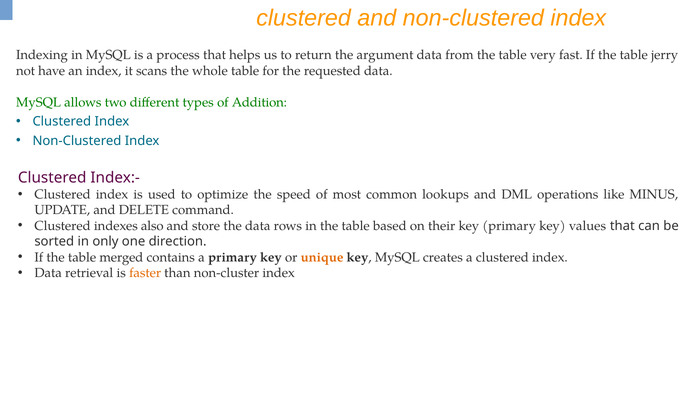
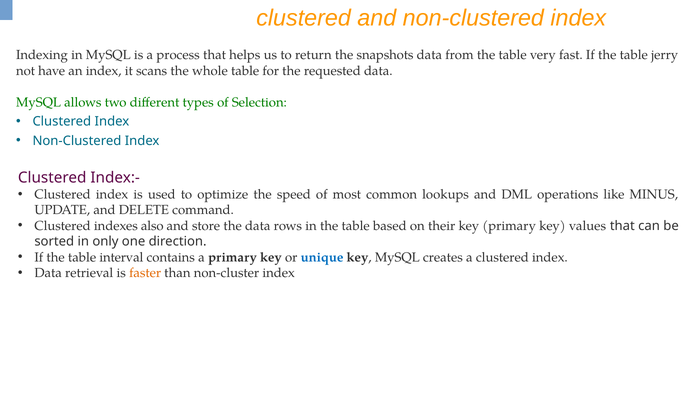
argument: argument -> snapshots
Addition: Addition -> Selection
merged: merged -> interval
unique colour: orange -> blue
